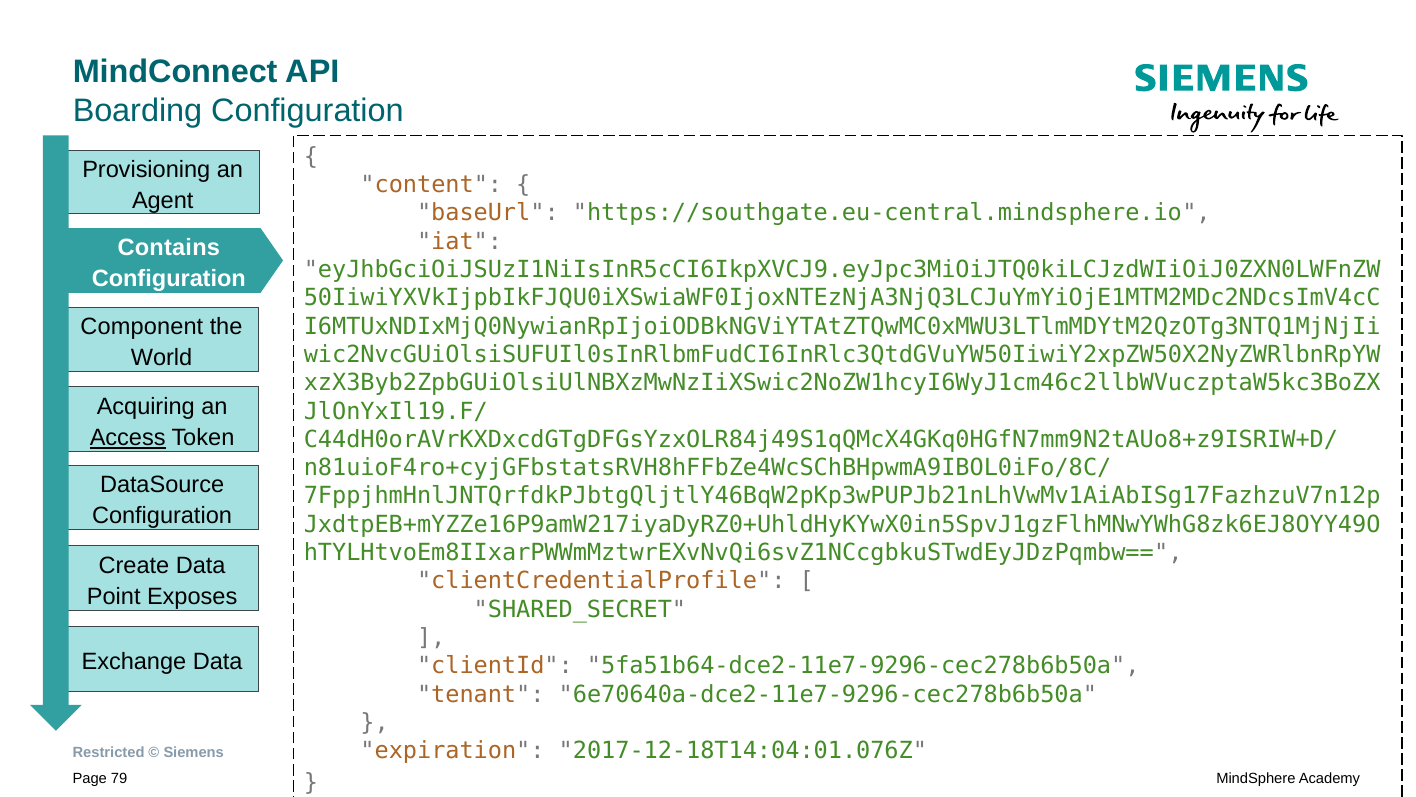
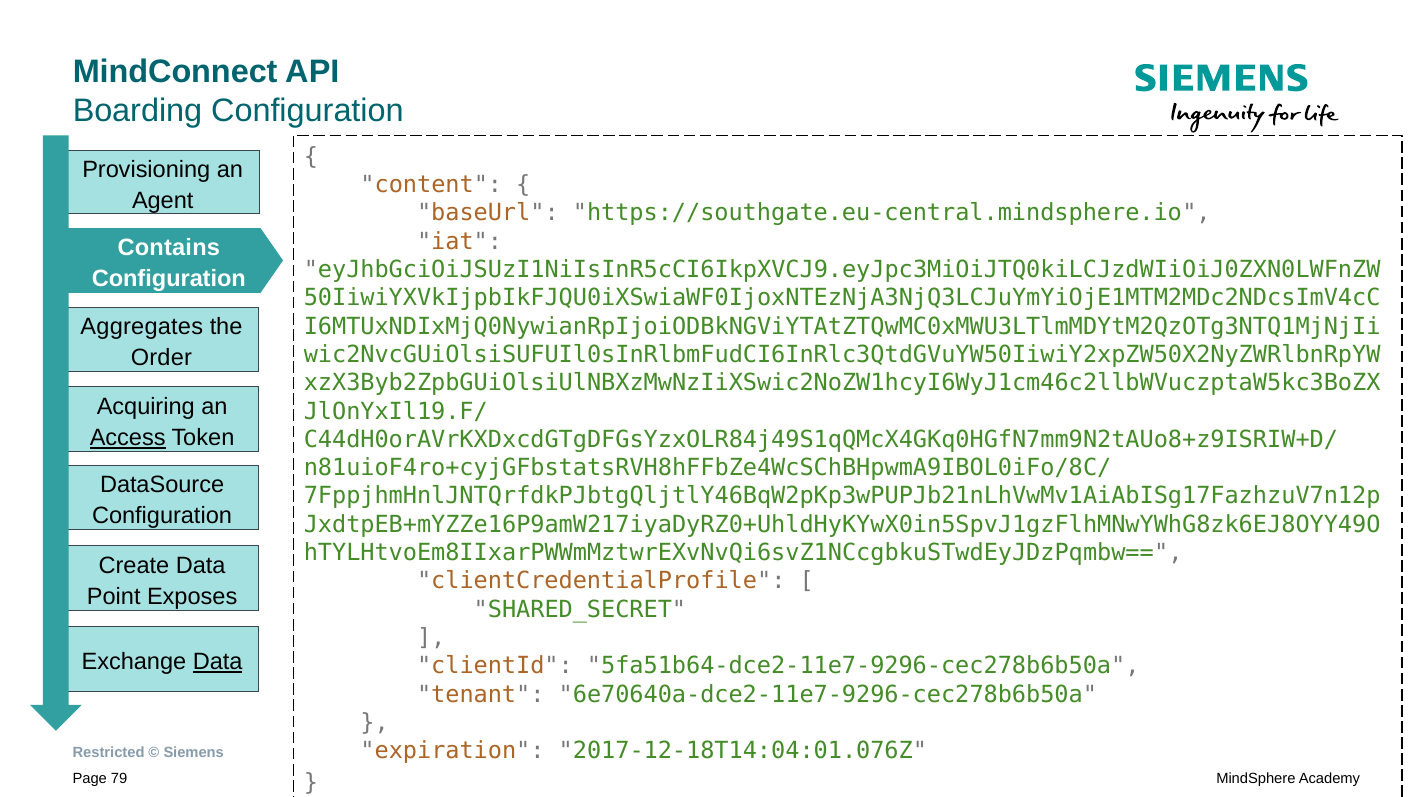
Component: Component -> Aggregates
World: World -> Order
Data at (218, 662) underline: none -> present
